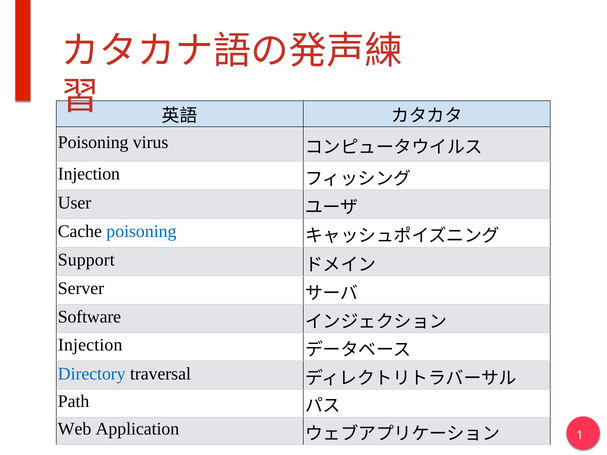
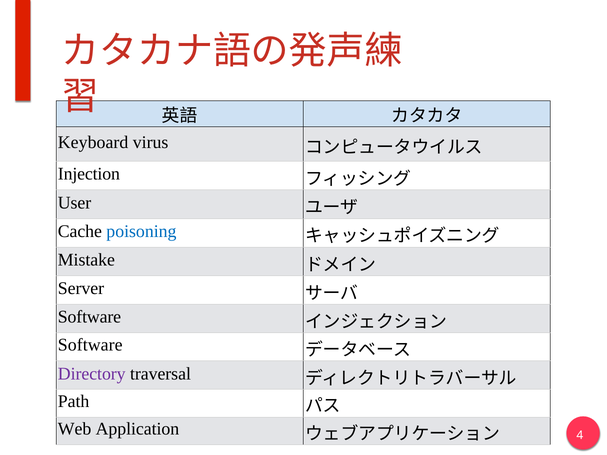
Poisoning at (93, 143): Poisoning -> Keyboard
Support: Support -> Mistake
Injection at (90, 345): Injection -> Software
Directory colour: blue -> purple
1: 1 -> 4
